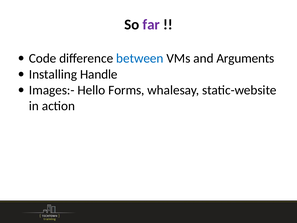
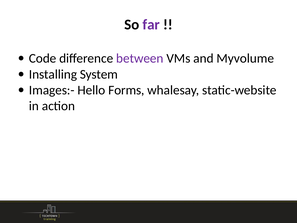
between colour: blue -> purple
Arguments: Arguments -> Myvolume
Handle: Handle -> System
